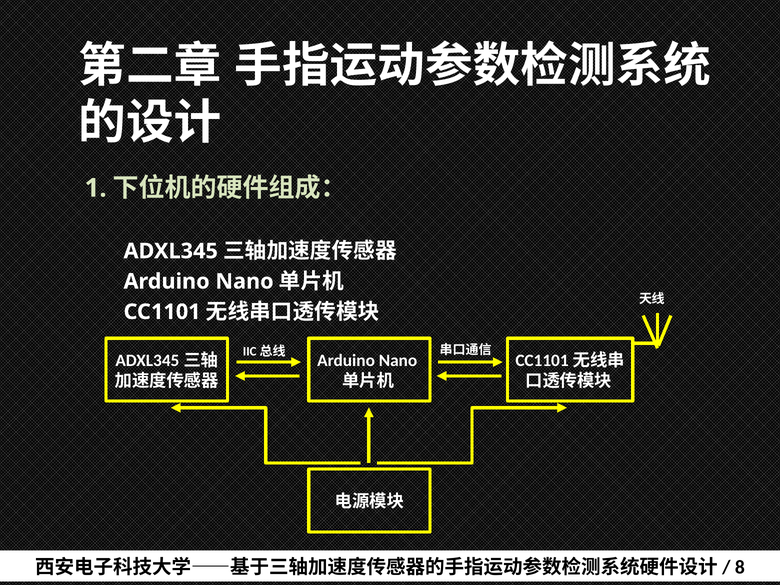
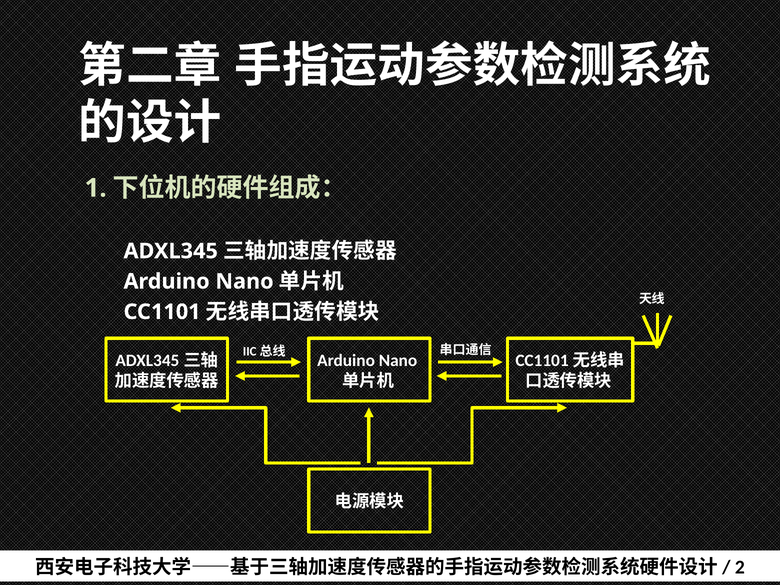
8: 8 -> 2
